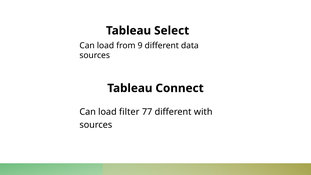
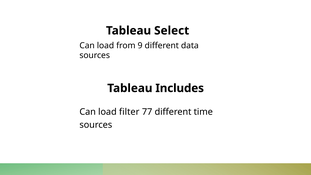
Connect: Connect -> Includes
with: with -> time
